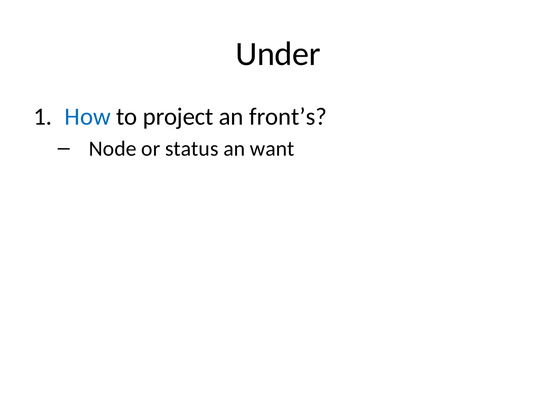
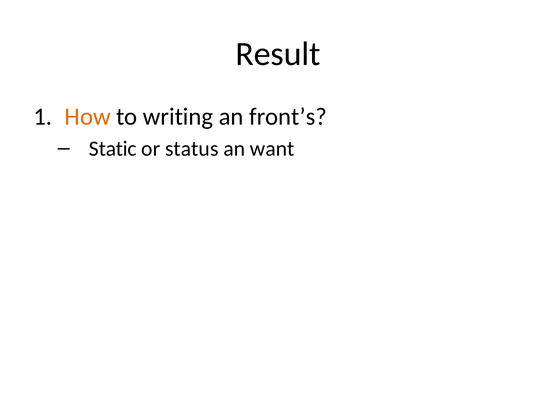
Under: Under -> Result
How colour: blue -> orange
project: project -> writing
Node: Node -> Static
